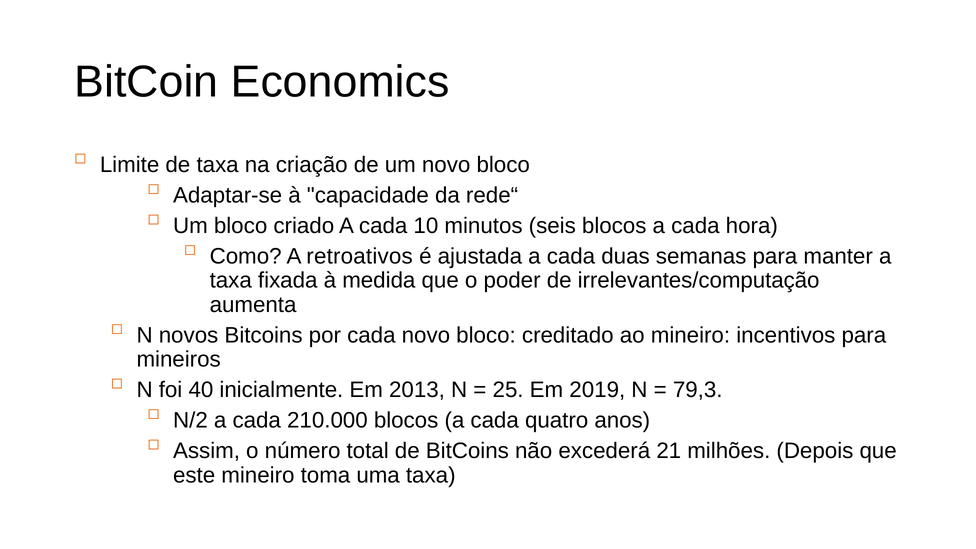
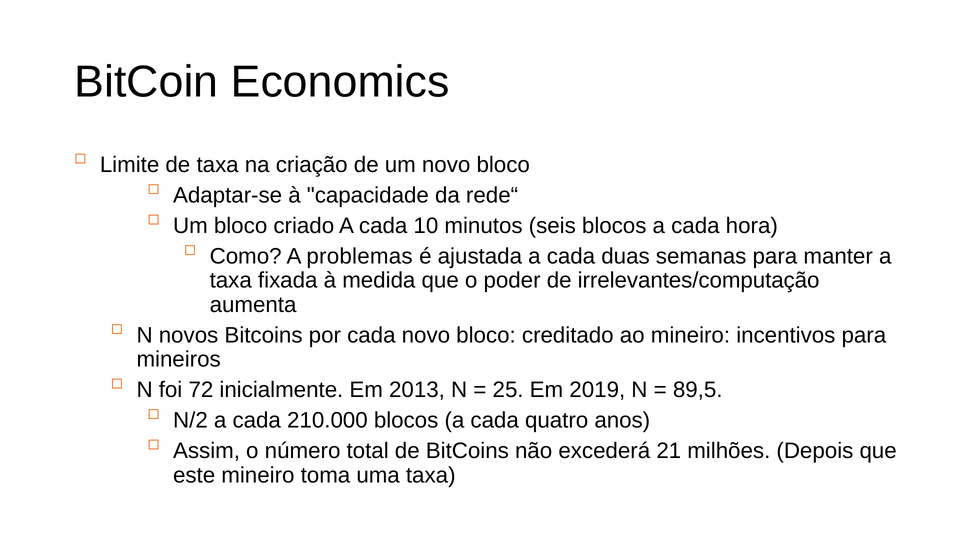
retroativos: retroativos -> problemas
40: 40 -> 72
79,3: 79,3 -> 89,5
